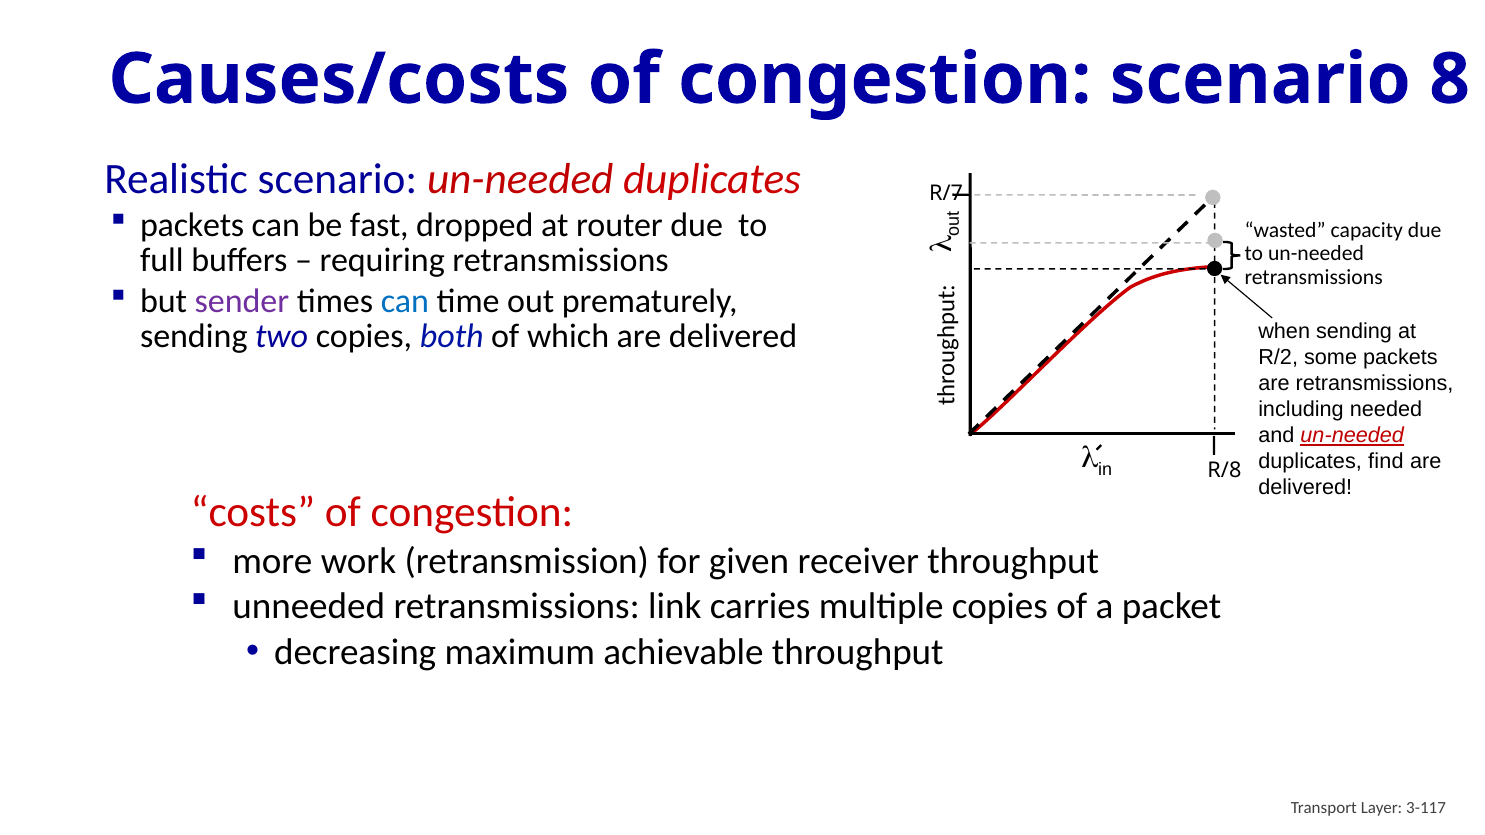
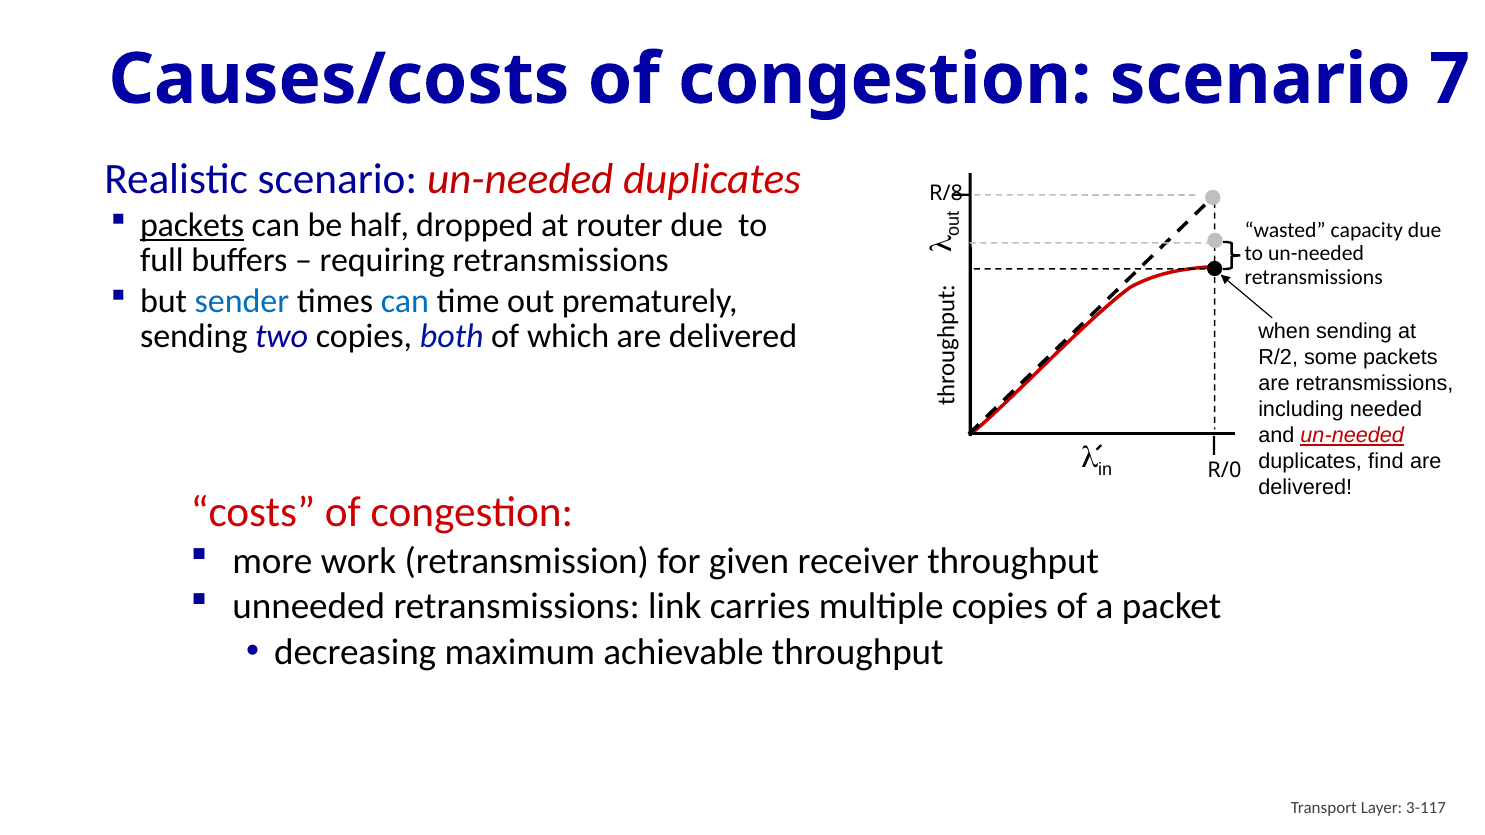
8: 8 -> 7
R/7: R/7 -> R/8
packets at (192, 226) underline: none -> present
fast: fast -> half
sender colour: purple -> blue
R/8: R/8 -> R/0
